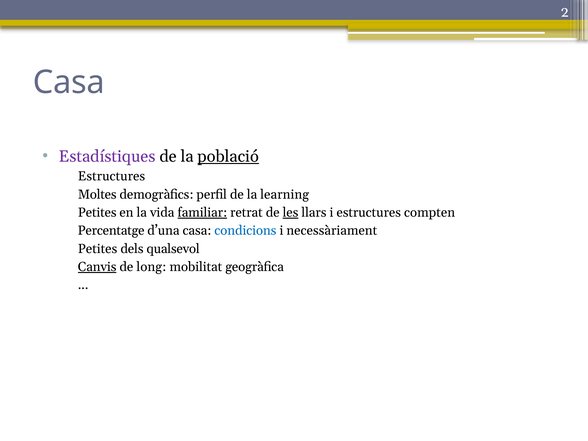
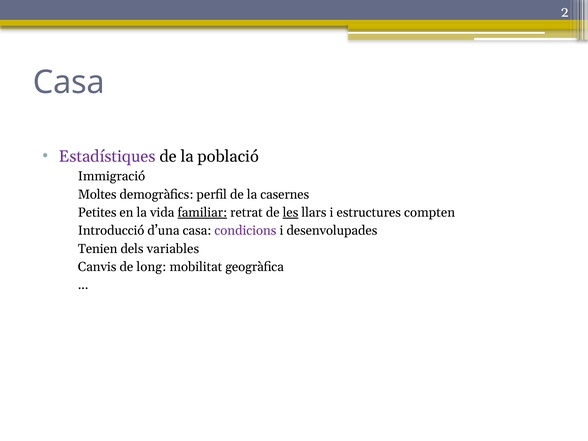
població underline: present -> none
Estructures at (111, 176): Estructures -> Immigració
learning: learning -> casernes
Percentatge: Percentatge -> Introducció
condicions colour: blue -> purple
necessàriament: necessàriament -> desenvolupades
Petites at (98, 249): Petites -> Tenien
qualsevol: qualsevol -> variables
Canvis underline: present -> none
